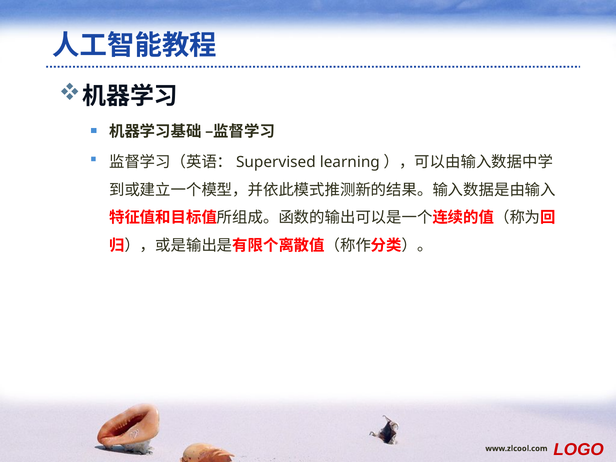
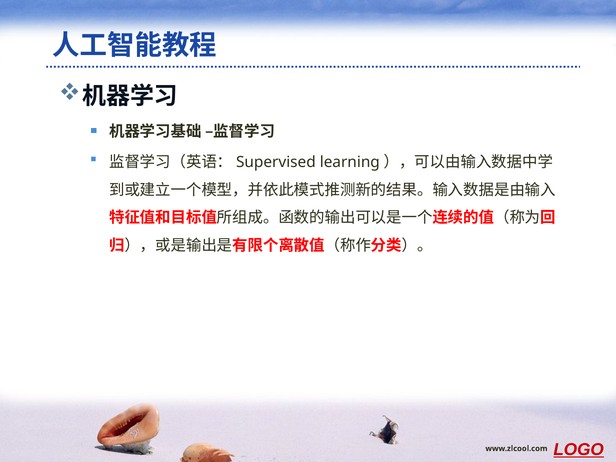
LOGO underline: none -> present
